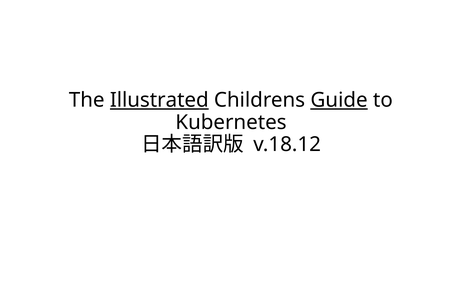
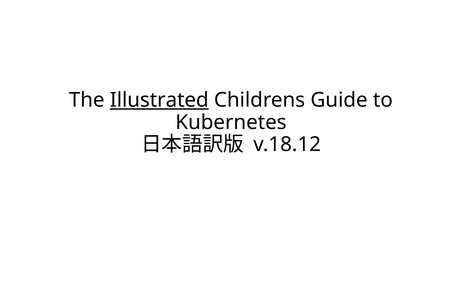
Guide underline: present -> none
